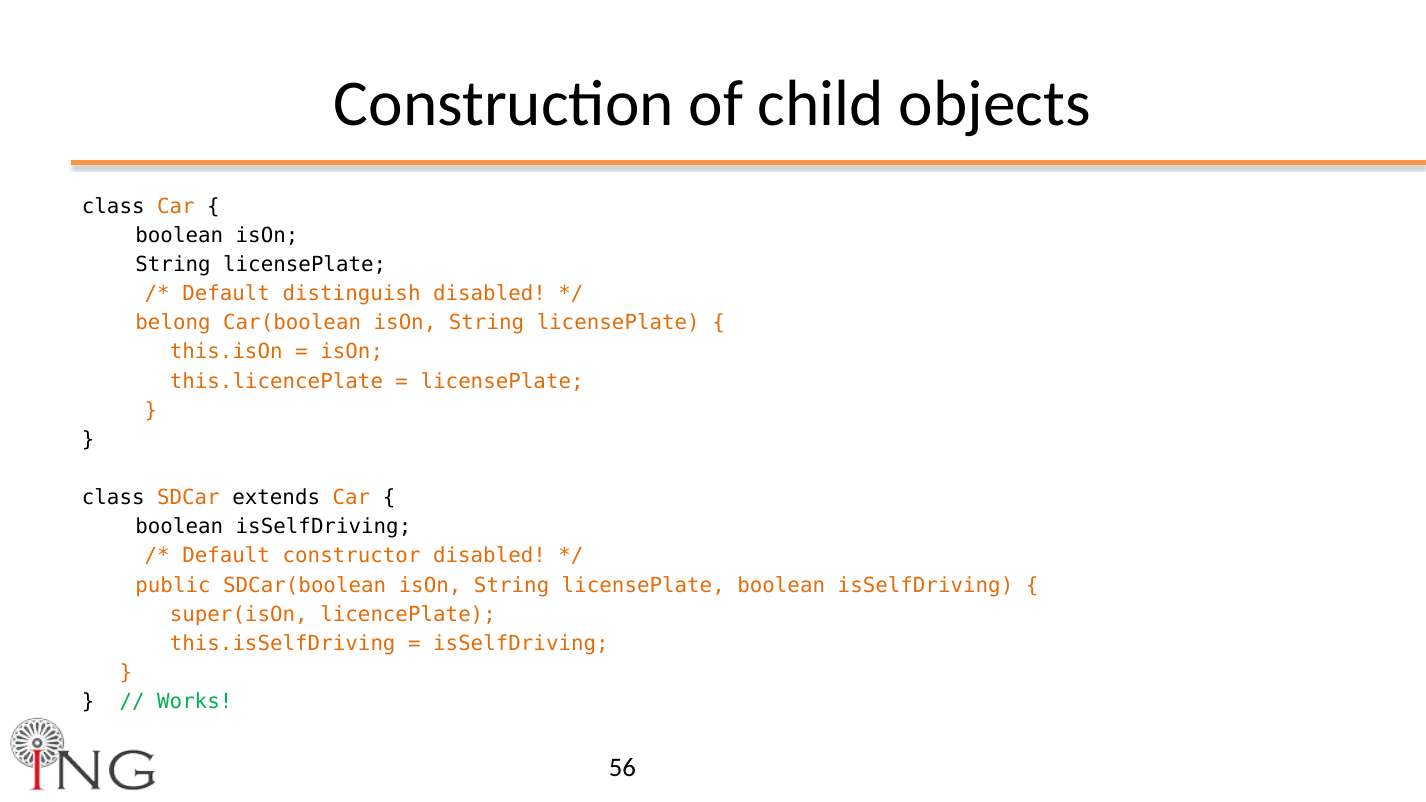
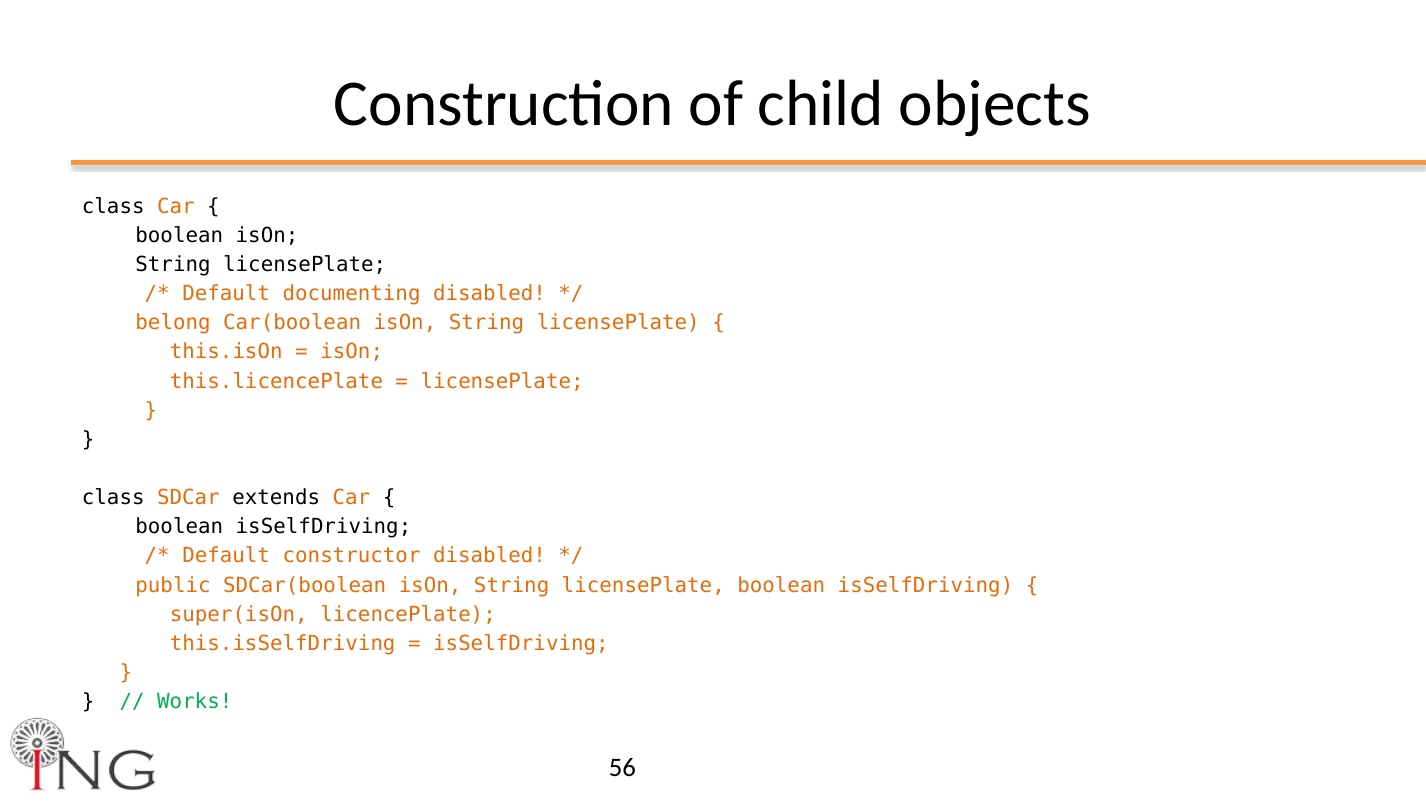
distinguish: distinguish -> documenting
